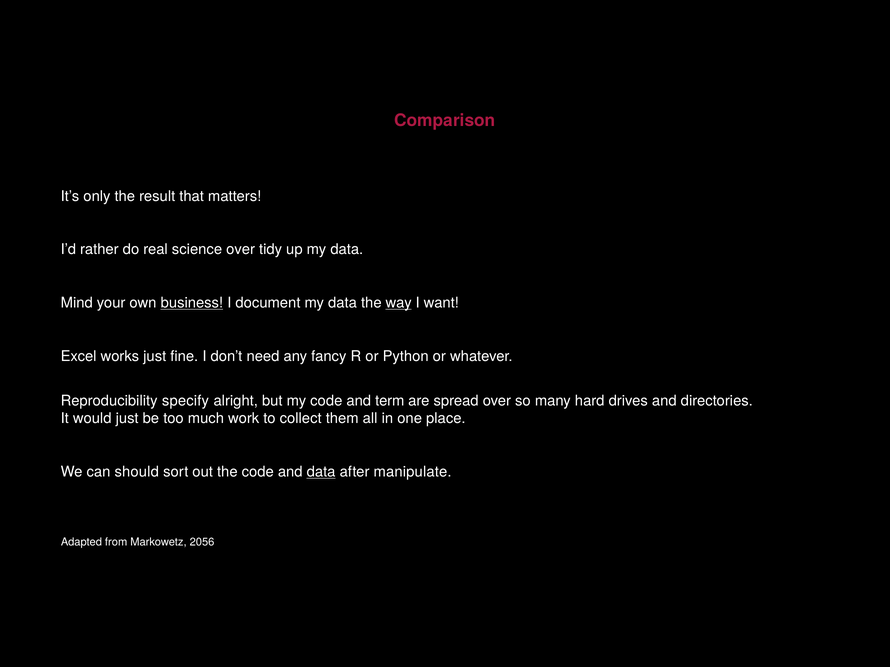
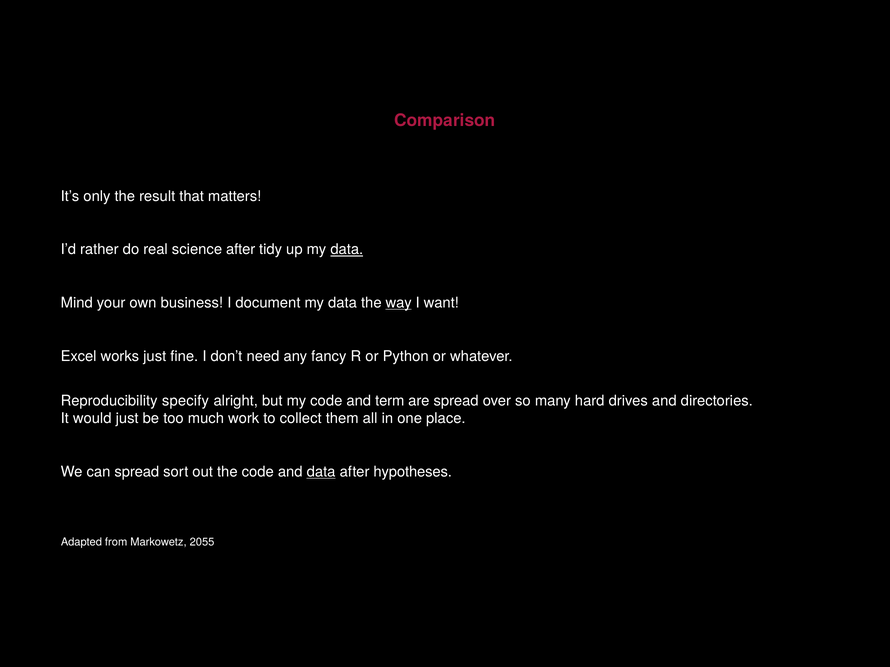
science over: over -> after
data at (347, 250) underline: none -> present
business underline: present -> none
can should: should -> spread
manipulate: manipulate -> hypotheses
2056: 2056 -> 2055
